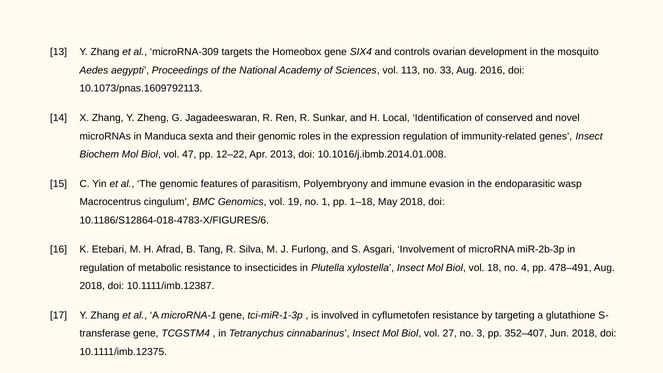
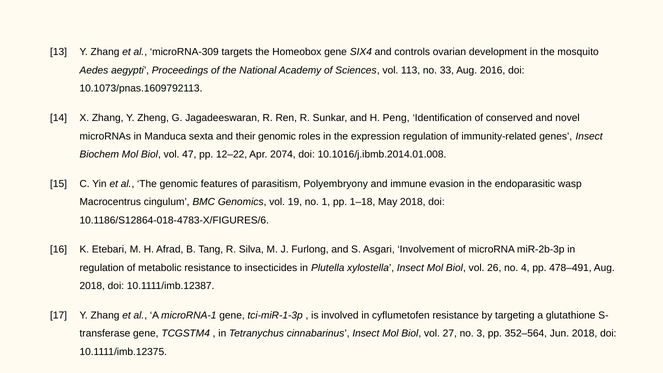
Local: Local -> Peng
2013: 2013 -> 2074
18: 18 -> 26
352–407: 352–407 -> 352–564
